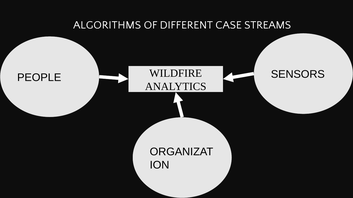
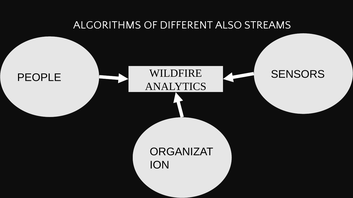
CASE: CASE -> ALSO
